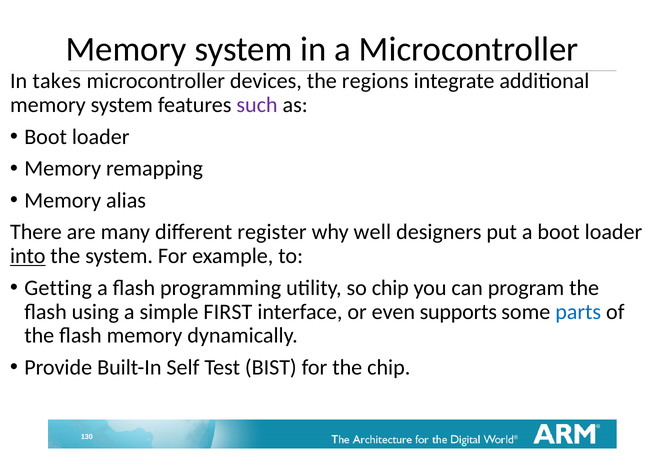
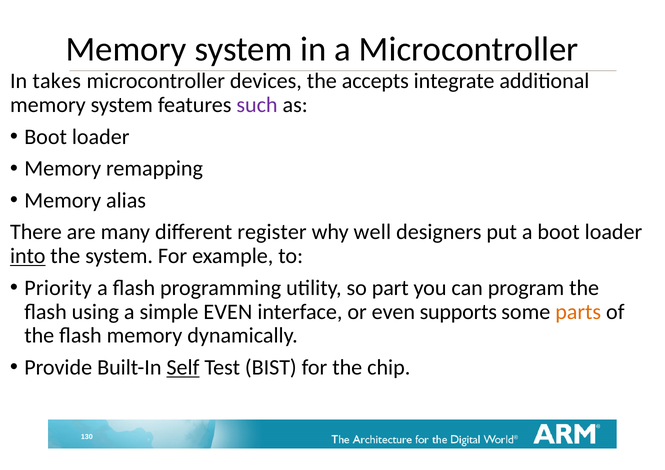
regions: regions -> accepts
Getting: Getting -> Priority
so chip: chip -> part
simple FIRST: FIRST -> EVEN
parts colour: blue -> orange
Self underline: none -> present
